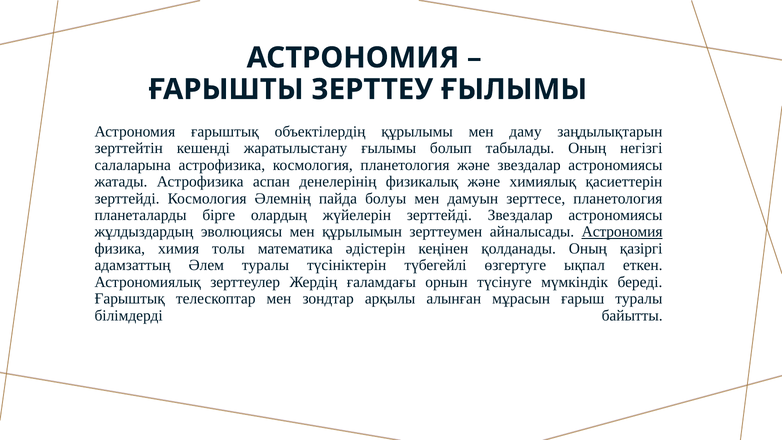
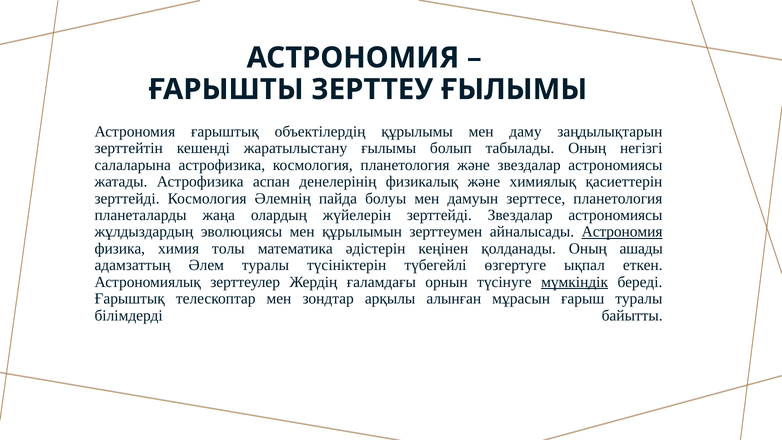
бірге: бірге -> жаңа
қазіргі: қазіргі -> ашады
мүмкіндік underline: none -> present
